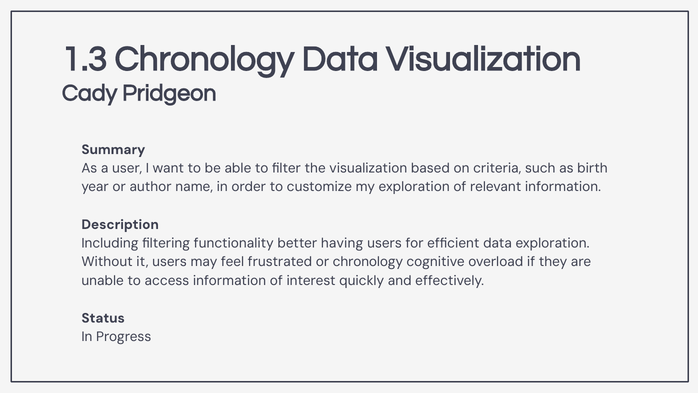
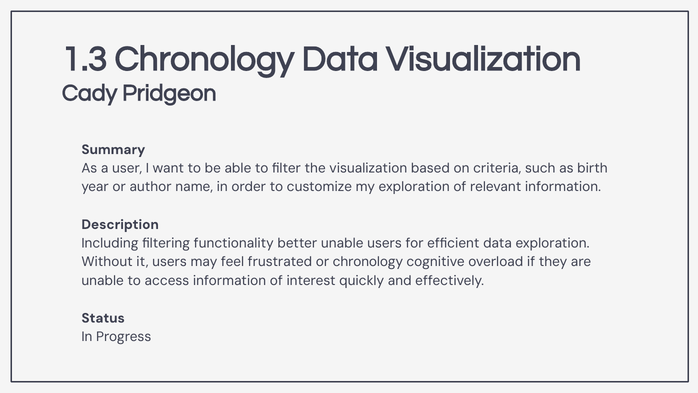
better having: having -> unable
